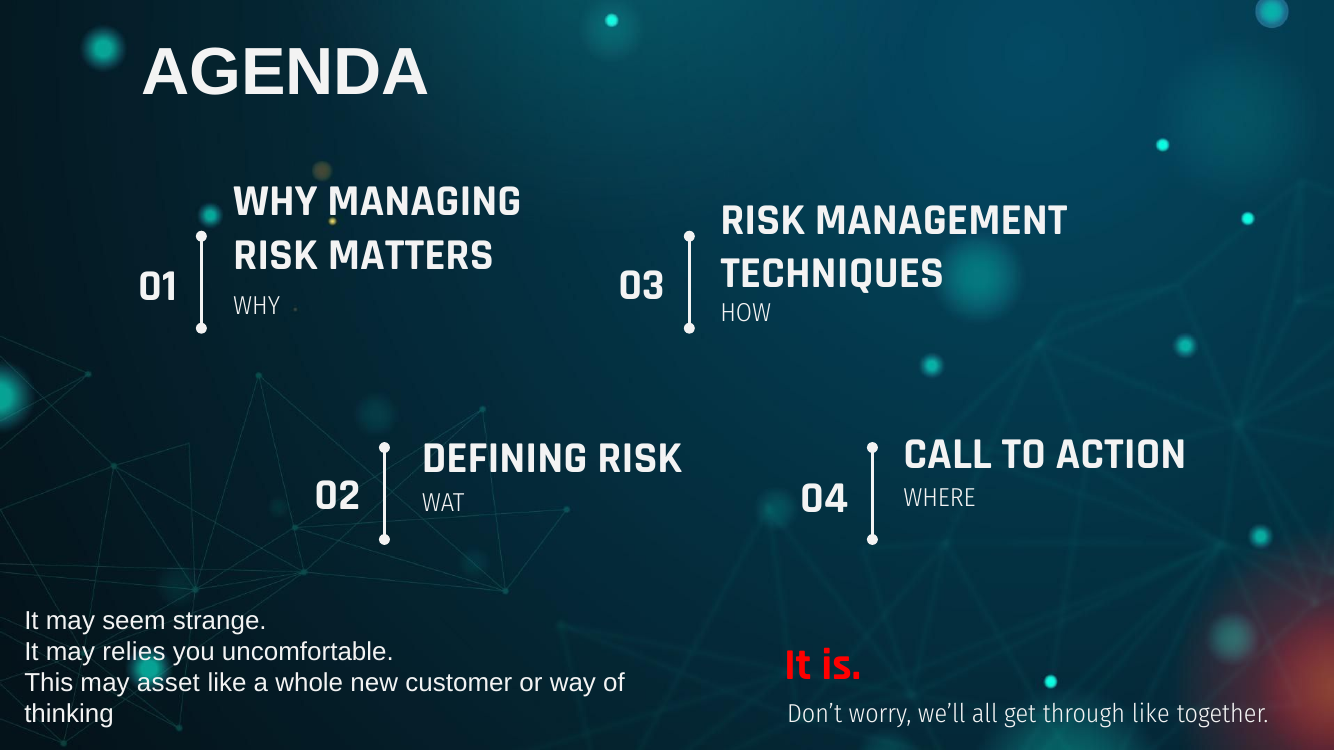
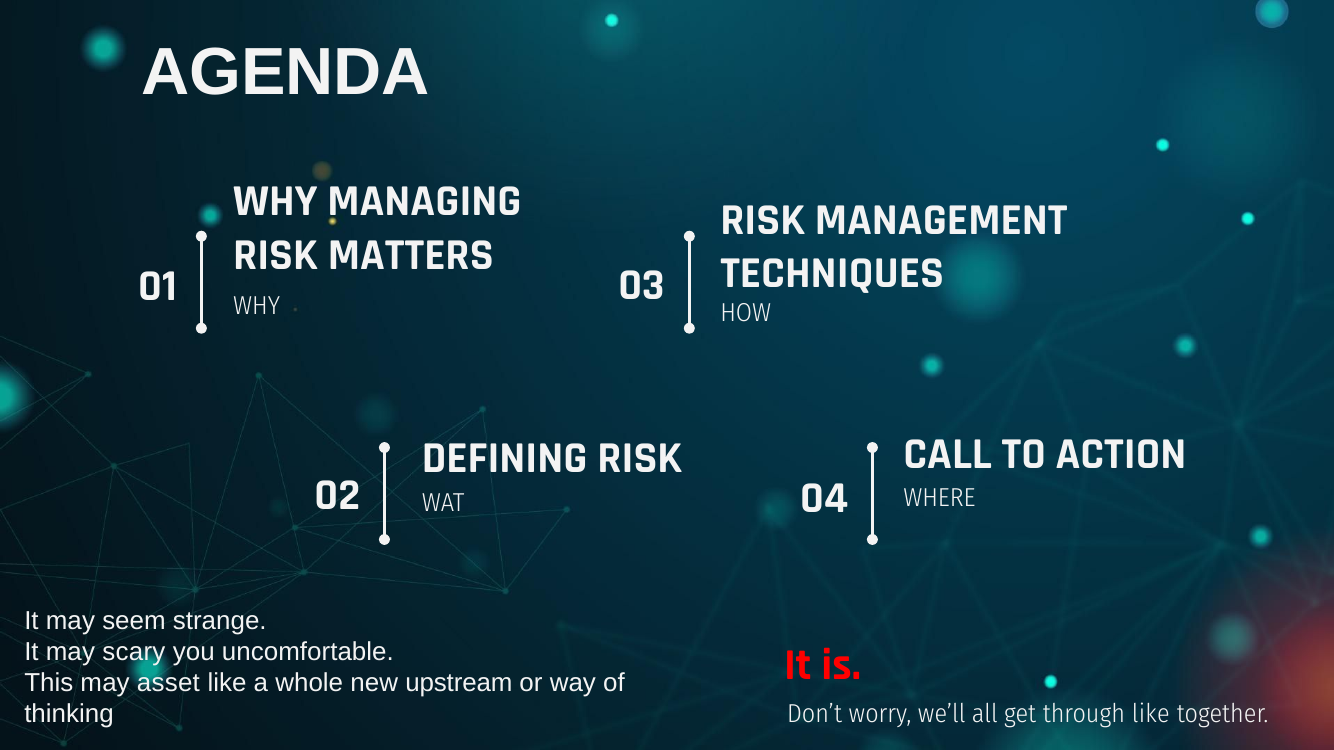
relies: relies -> scary
customer: customer -> upstream
